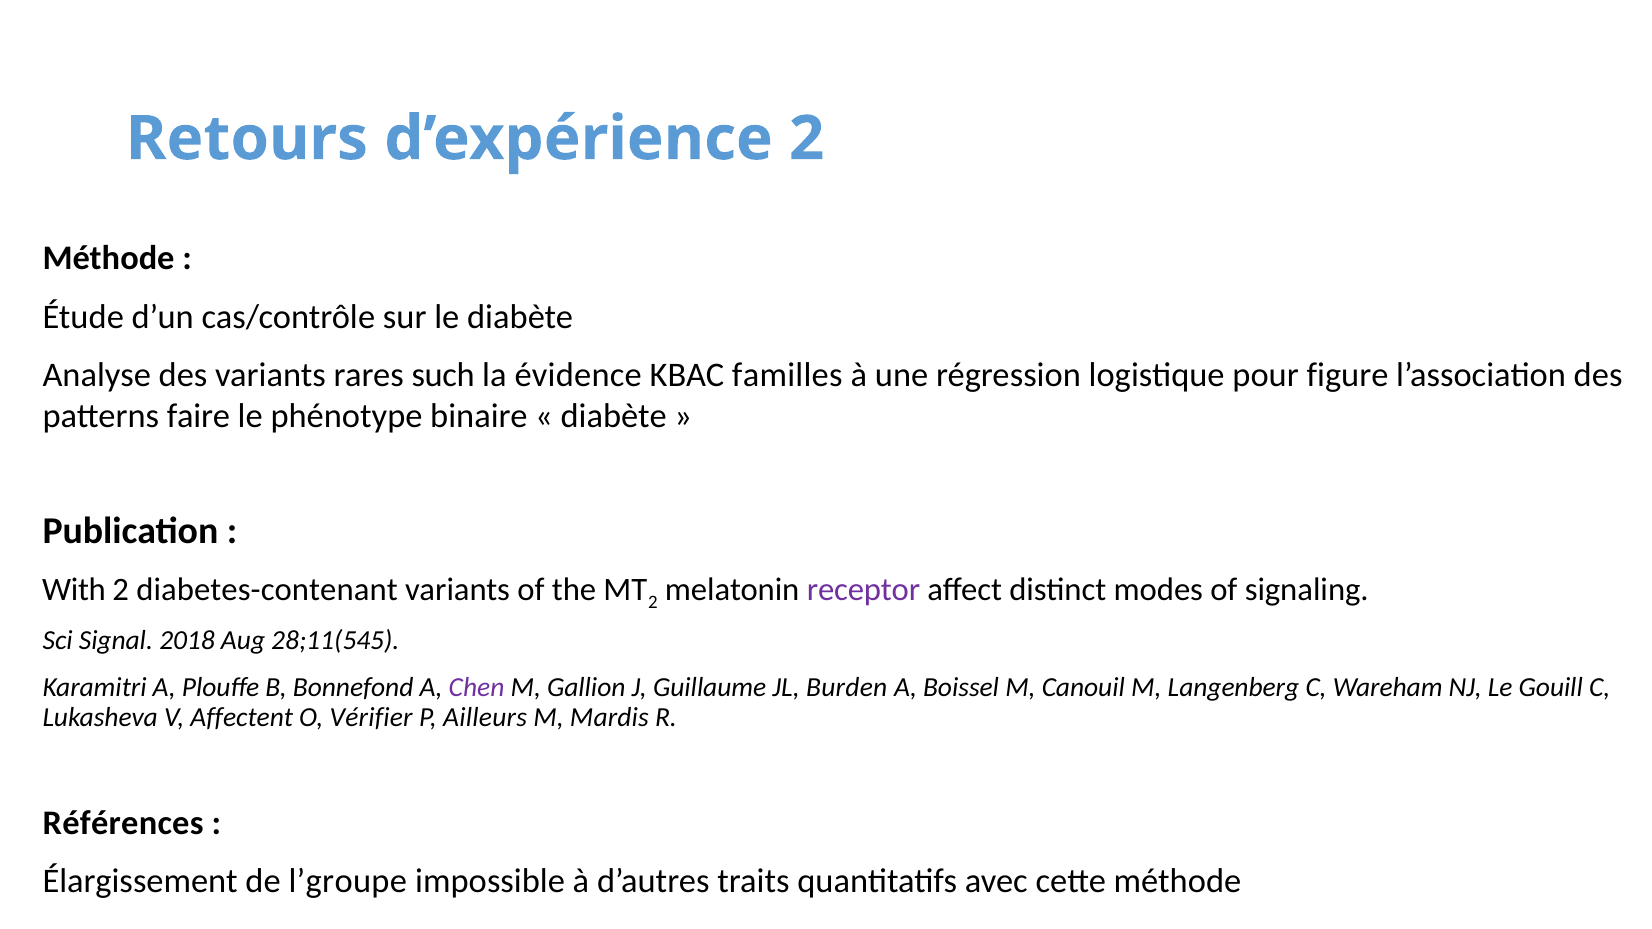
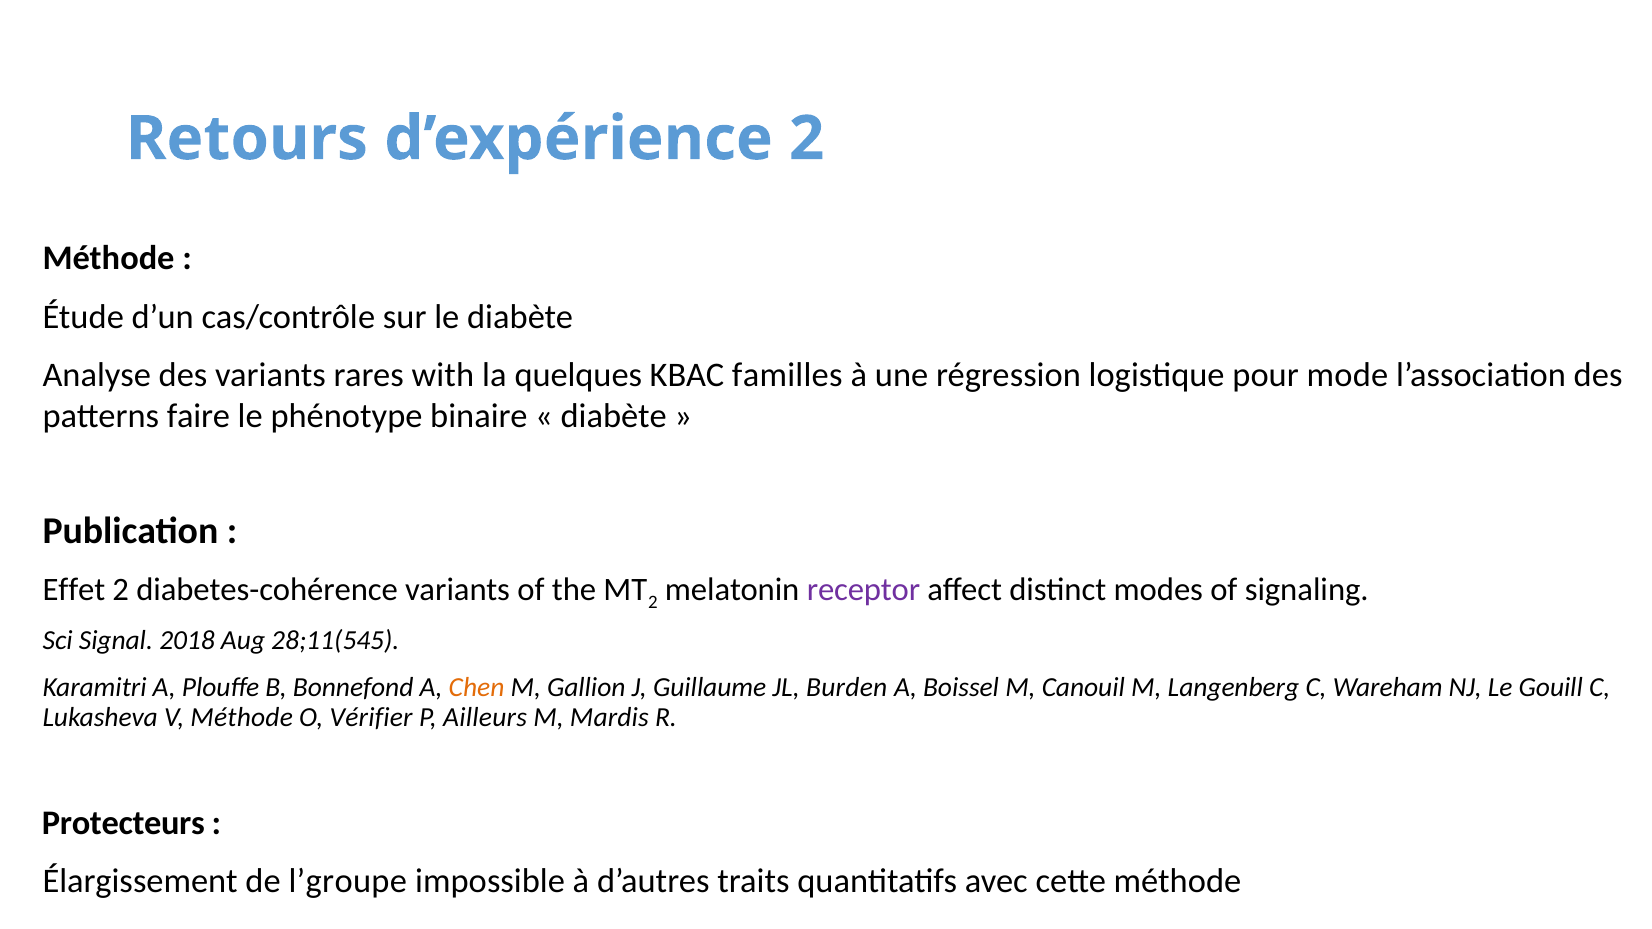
such: such -> with
évidence: évidence -> quelques
figure: figure -> mode
With: With -> Effet
diabetes-contenant: diabetes-contenant -> diabetes-cohérence
Chen colour: purple -> orange
V Affectent: Affectent -> Méthode
Références: Références -> Protecteurs
